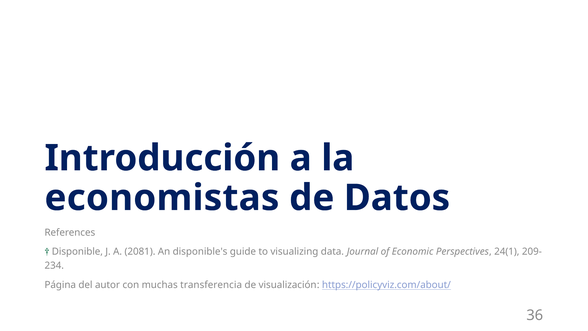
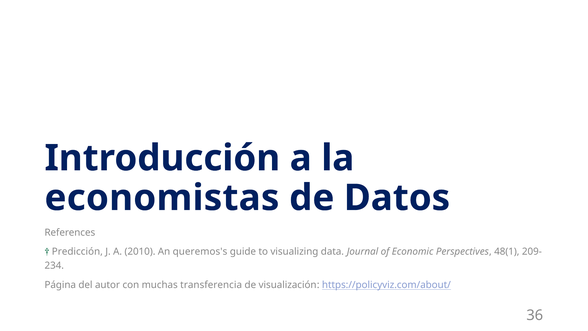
Disponible: Disponible -> Predicción
2081: 2081 -> 2010
disponible's: disponible's -> queremos's
24(1: 24(1 -> 48(1
